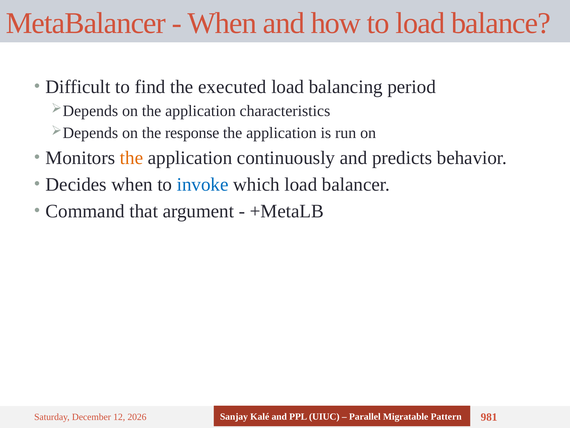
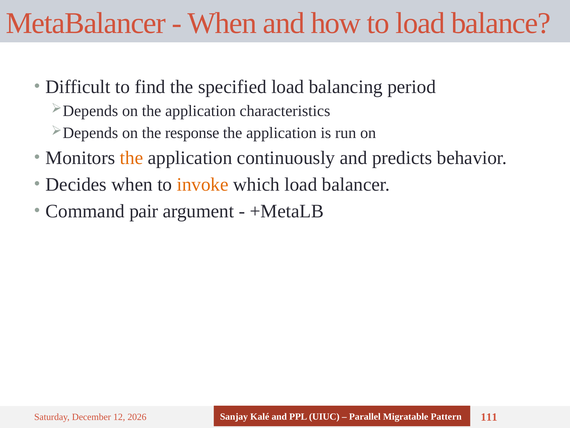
executed: executed -> specified
invoke colour: blue -> orange
that: that -> pair
981: 981 -> 111
